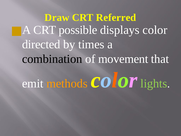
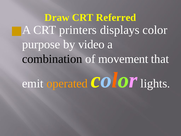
possible: possible -> printers
directed: directed -> purpose
times: times -> video
methods: methods -> operated
lights colour: light green -> white
